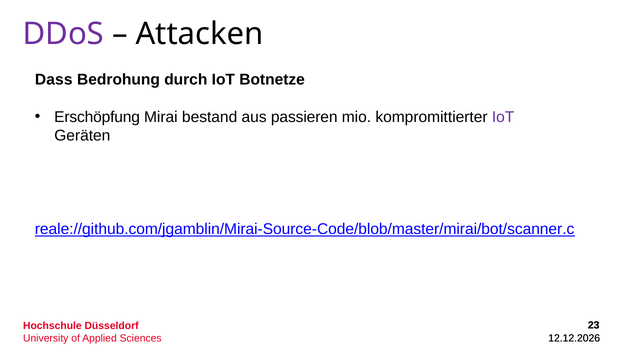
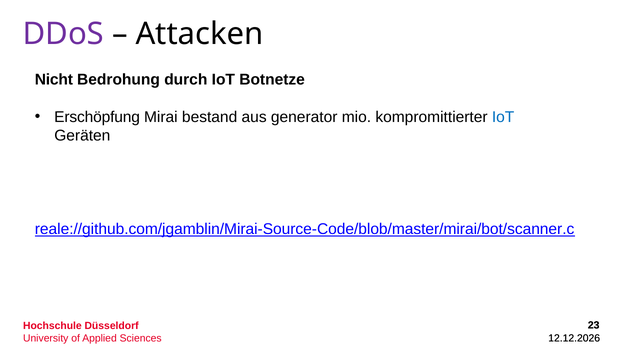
Dass: Dass -> Nicht
passieren: passieren -> generator
IoT at (503, 117) colour: purple -> blue
